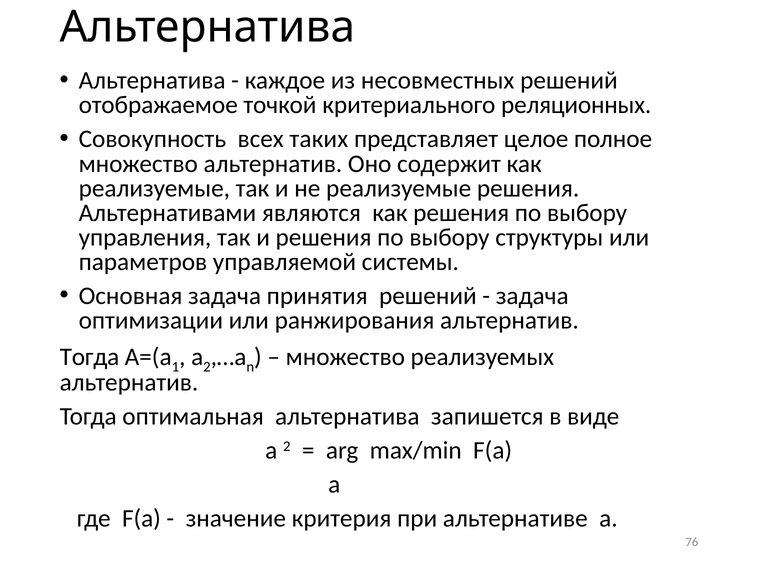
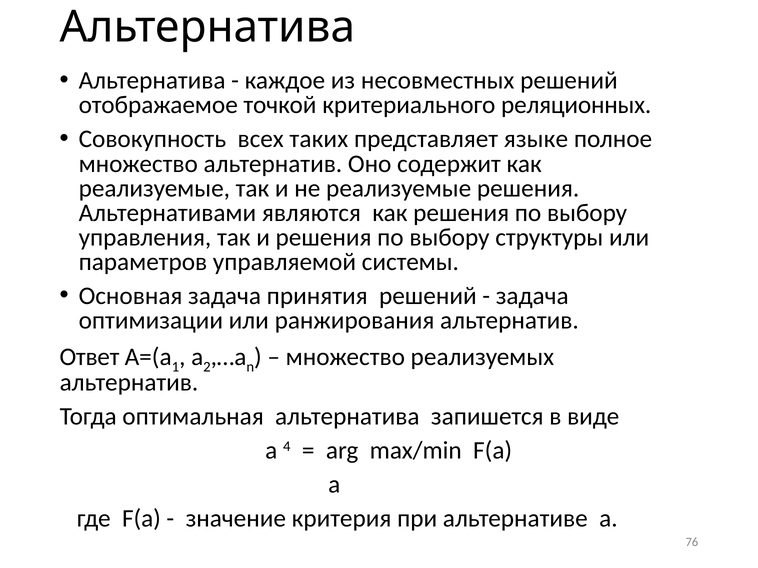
целое: целое -> языке
Тогда at (89, 357): Тогда -> Ответ
2 at (287, 447): 2 -> 4
